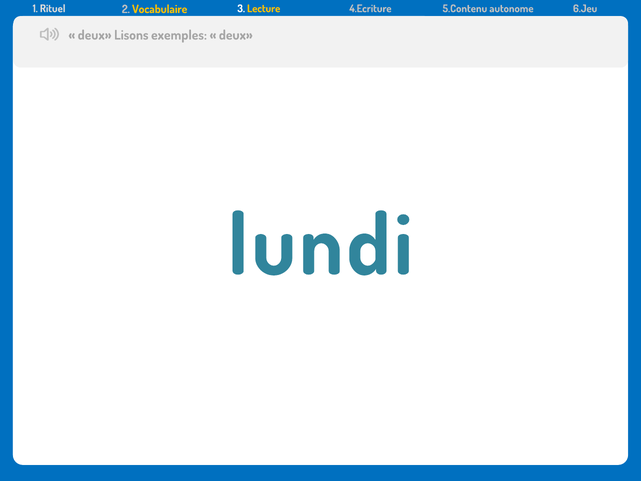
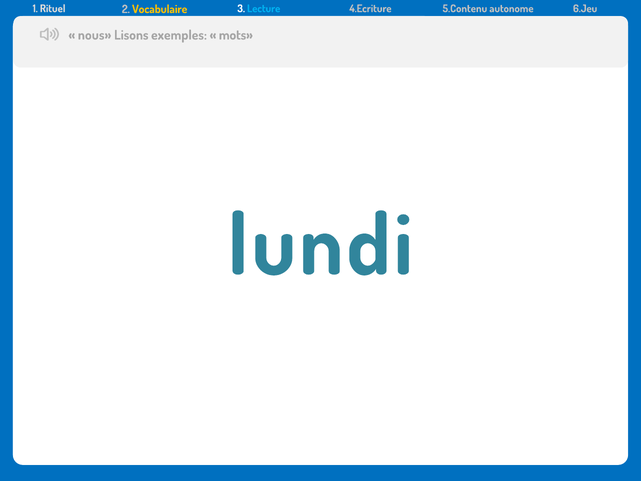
Lecture colour: yellow -> light blue
deux at (95, 35): deux -> nous
deux at (236, 35): deux -> mots
